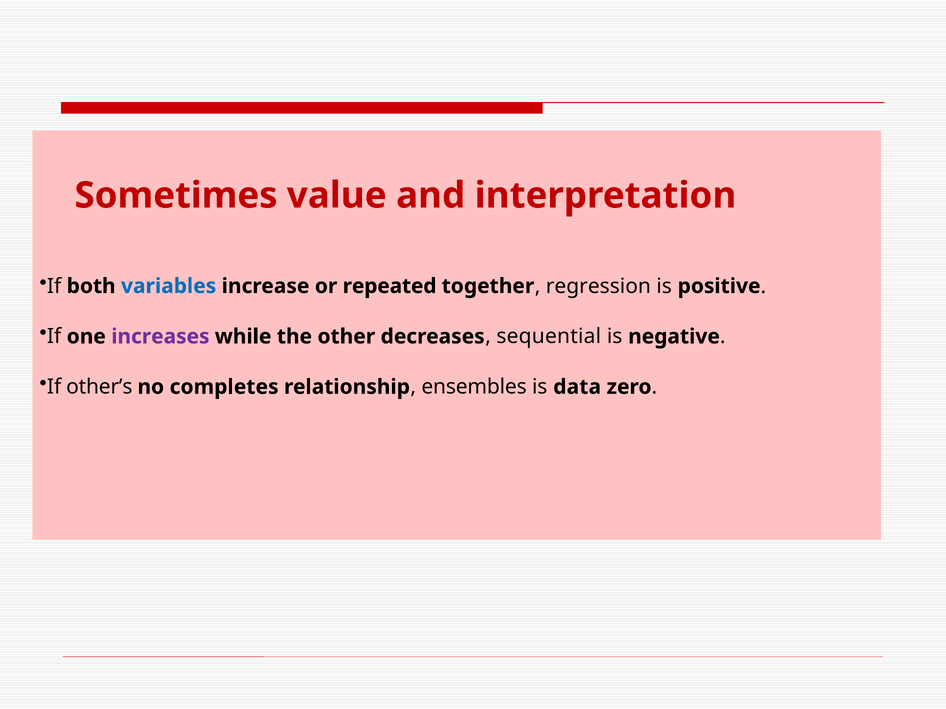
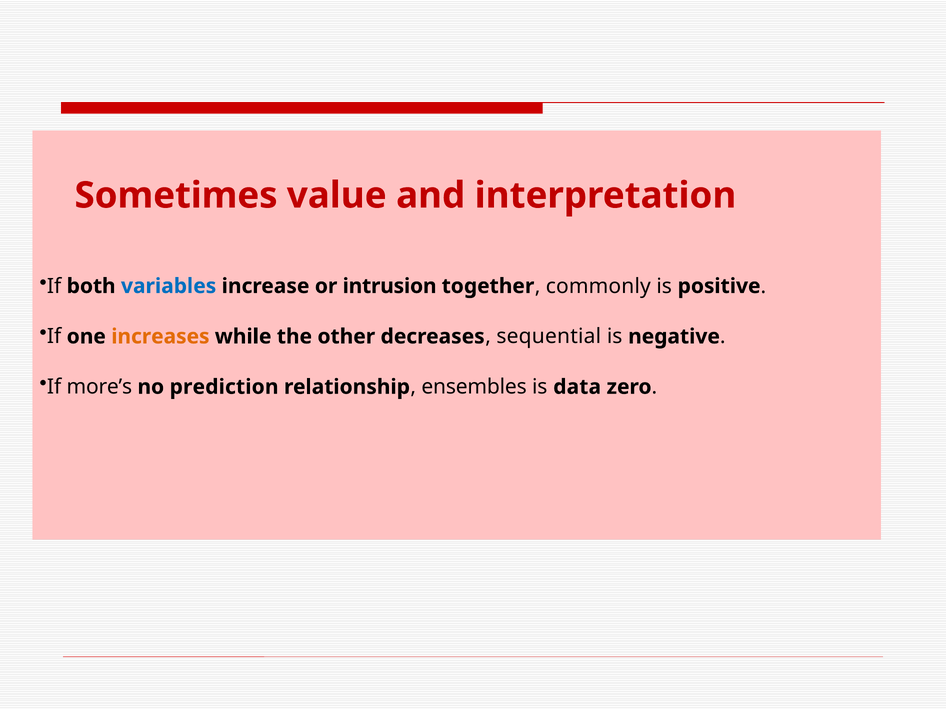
repeated: repeated -> intrusion
regression: regression -> commonly
increases colour: purple -> orange
other’s: other’s -> more’s
completes: completes -> prediction
